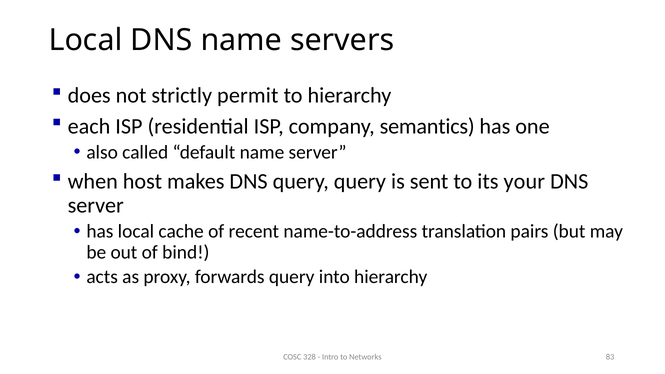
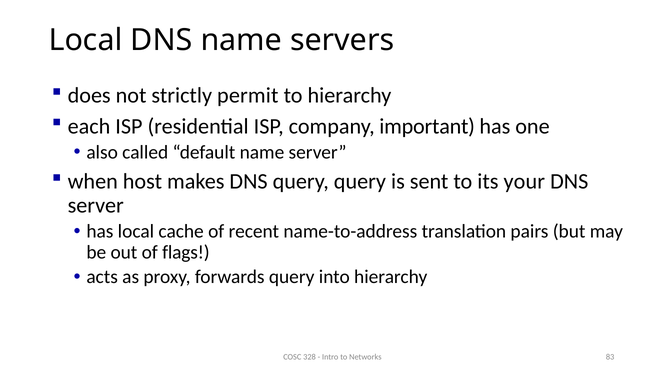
semantics: semantics -> important
bind: bind -> flags
